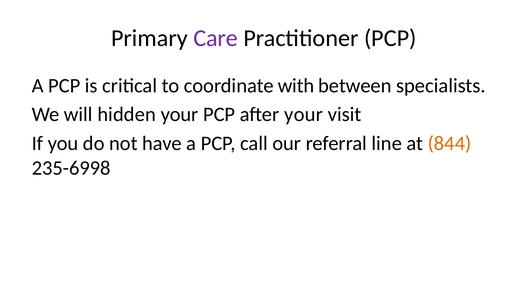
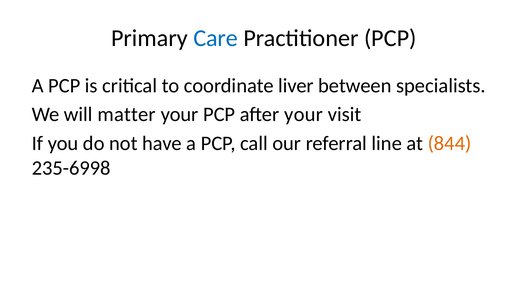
Care colour: purple -> blue
with: with -> liver
hidden: hidden -> matter
